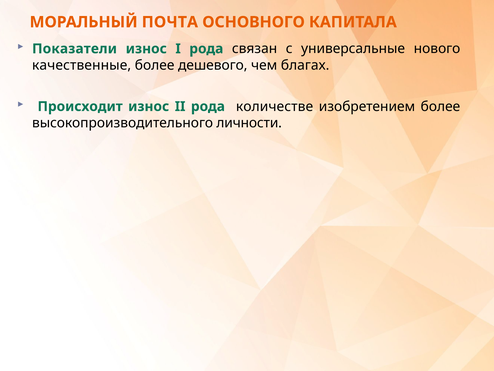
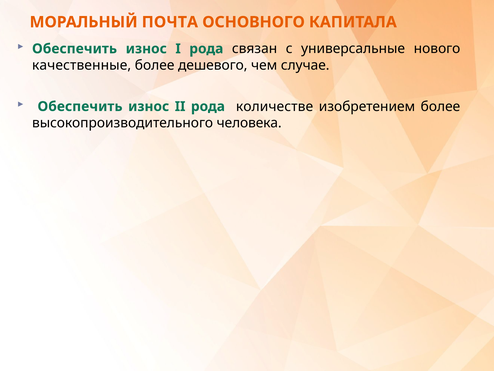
Показатели at (75, 49): Показатели -> Обеспечить
благах: благах -> случае
Происходит at (80, 106): Происходит -> Обеспечить
личности: личности -> человека
